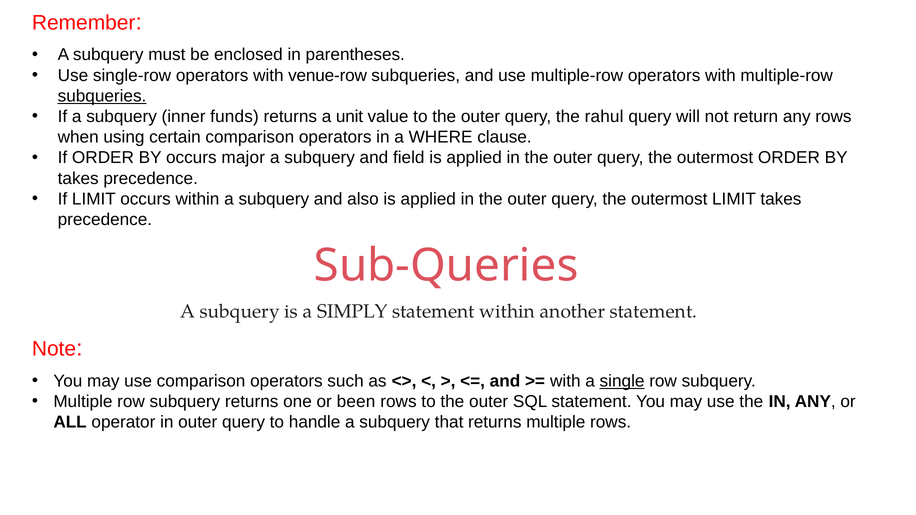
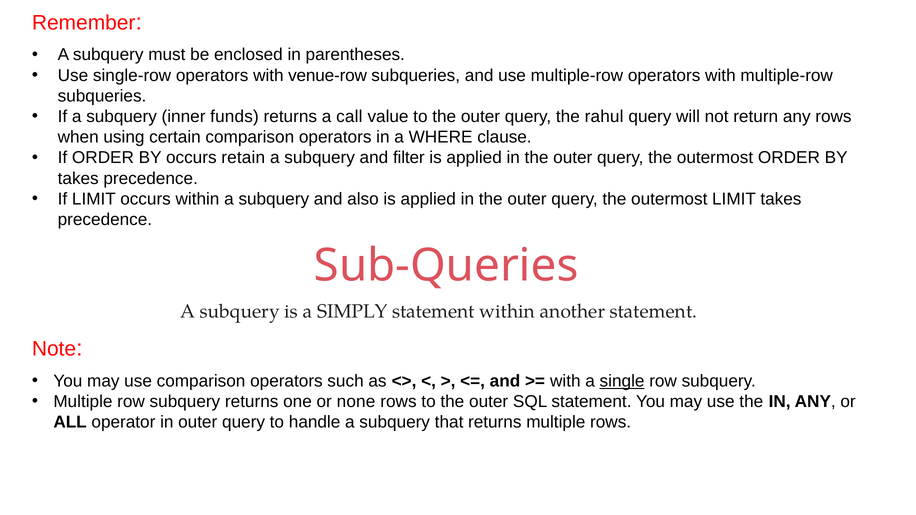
subqueries at (102, 96) underline: present -> none
unit: unit -> call
major: major -> retain
field: field -> filter
been: been -> none
